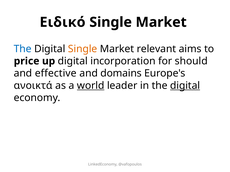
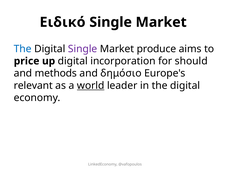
Single at (83, 49) colour: orange -> purple
relevant: relevant -> produce
effective: effective -> methods
domains: domains -> δημόσιο
ανοικτά: ανοικτά -> relevant
digital at (185, 86) underline: present -> none
